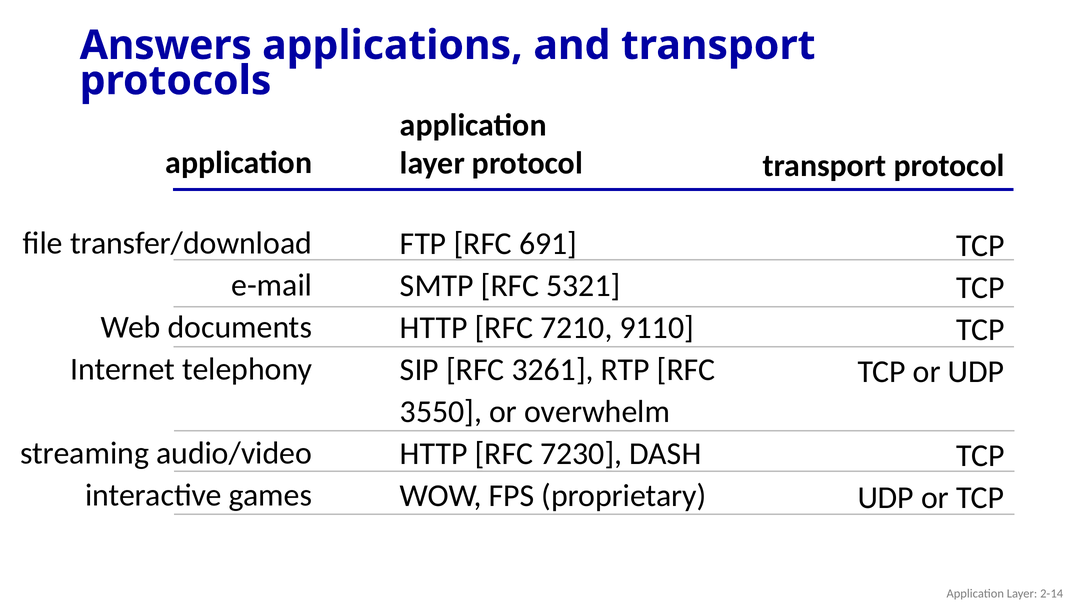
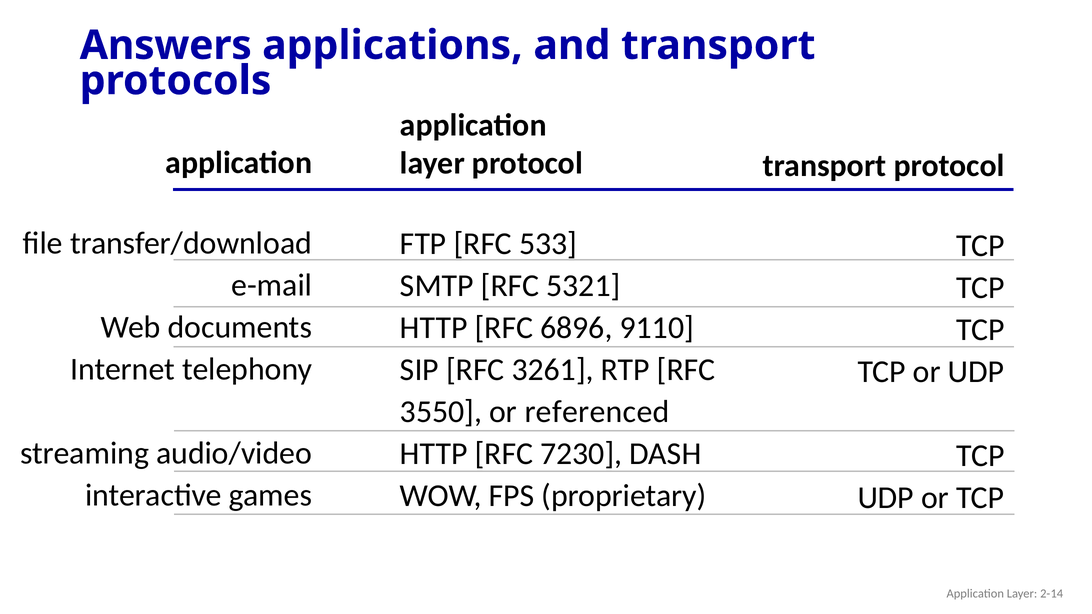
691: 691 -> 533
7210: 7210 -> 6896
overwhelm: overwhelm -> referenced
